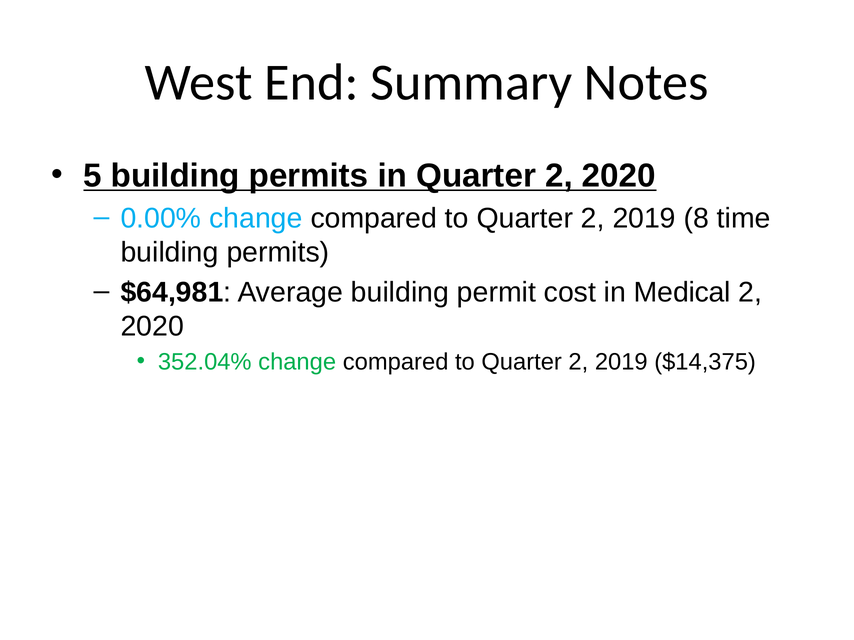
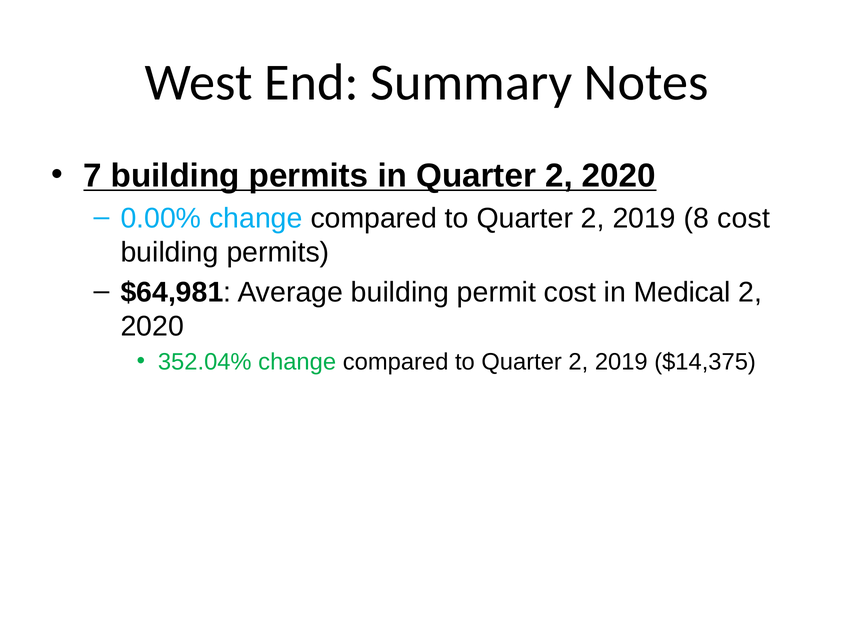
5: 5 -> 7
8 time: time -> cost
